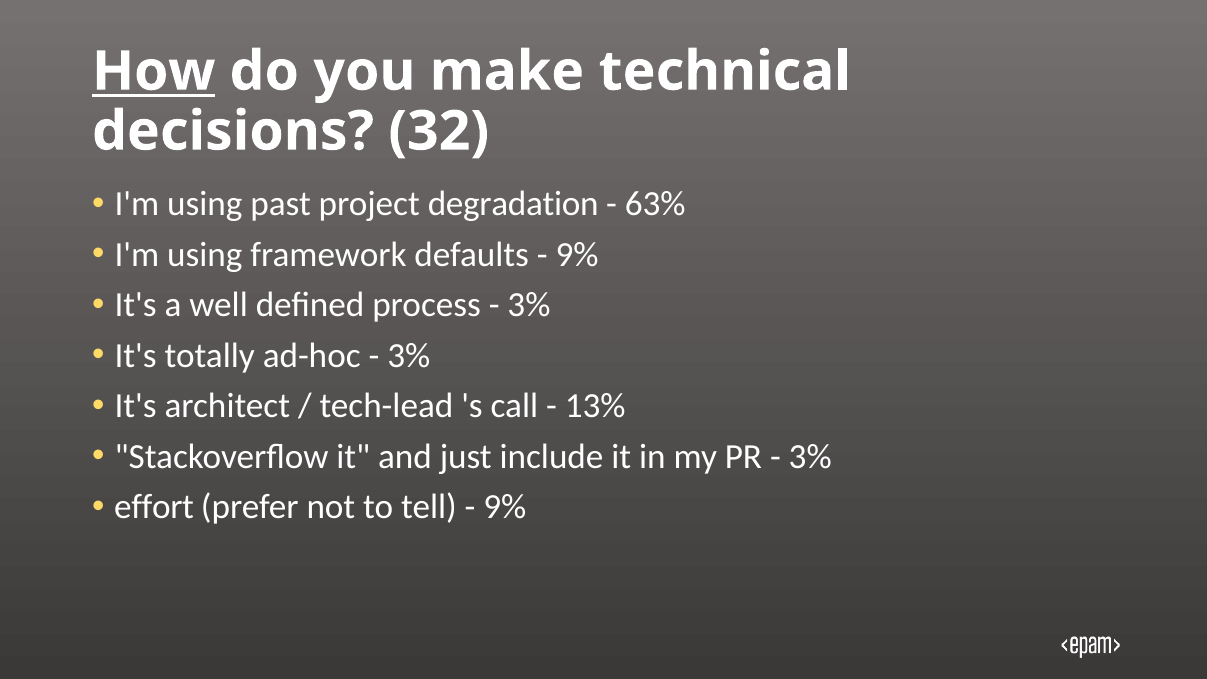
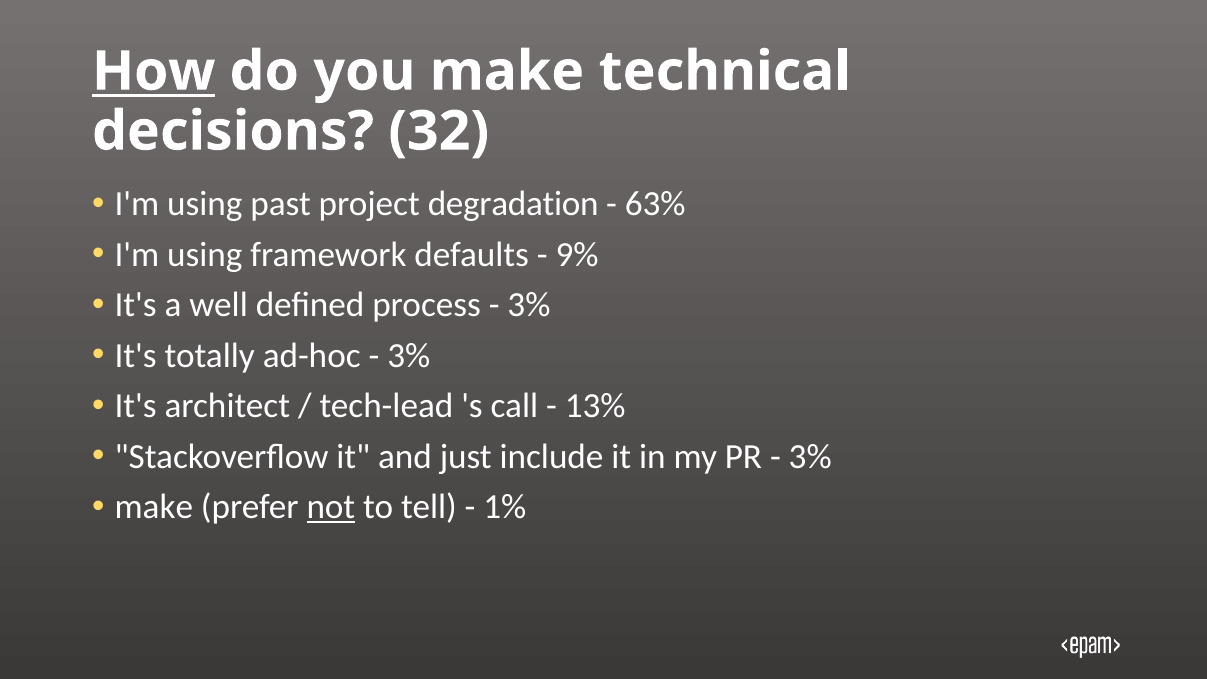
effort at (154, 507): effort -> make
not underline: none -> present
9% at (505, 507): 9% -> 1%
